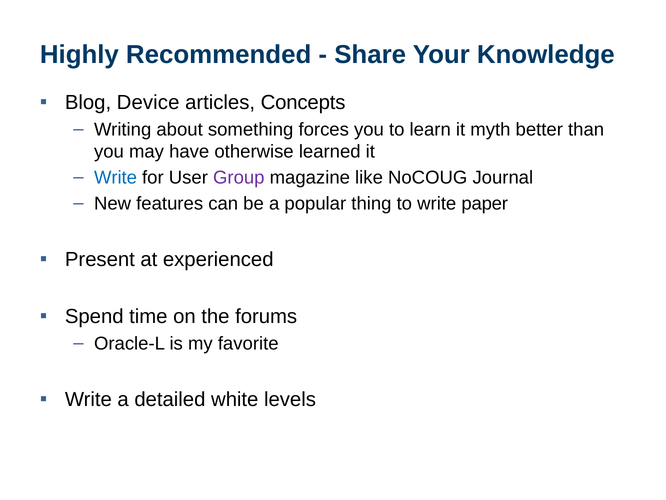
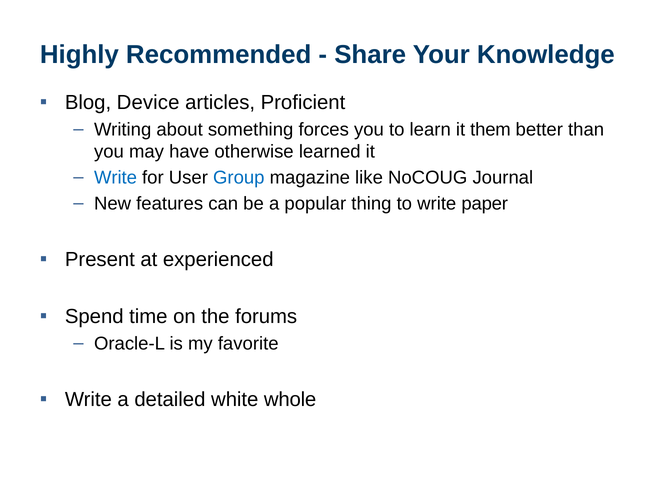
Concepts: Concepts -> Proficient
myth: myth -> them
Group colour: purple -> blue
levels: levels -> whole
